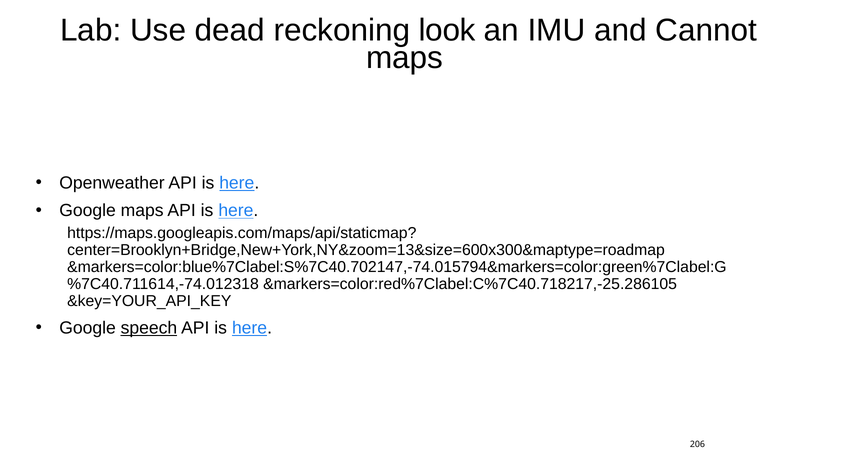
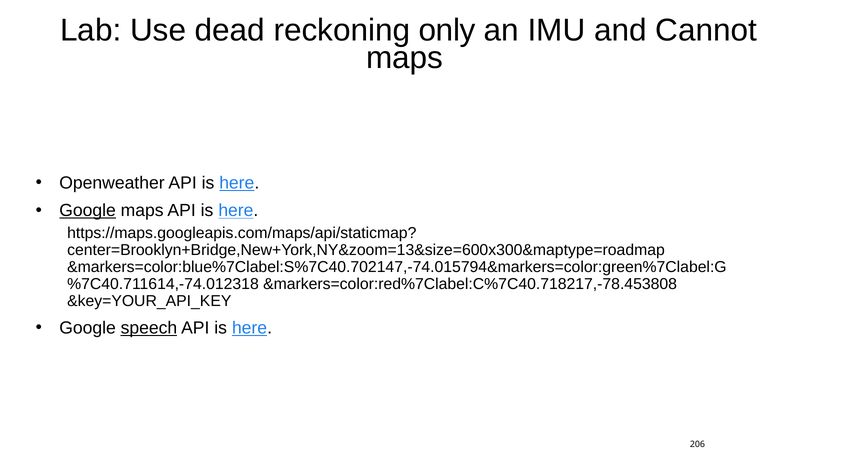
look: look -> only
Google at (88, 211) underline: none -> present
&markers=color:red%7Clabel:C%7C40.718217,-25.286105: &markers=color:red%7Clabel:C%7C40.718217,-25.286105 -> &markers=color:red%7Clabel:C%7C40.718217,-78.453808
